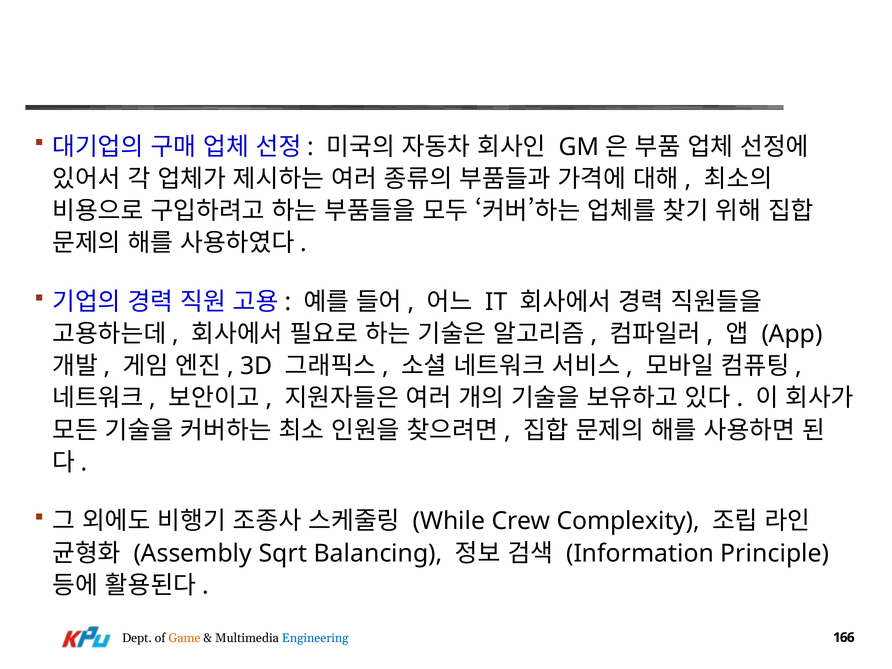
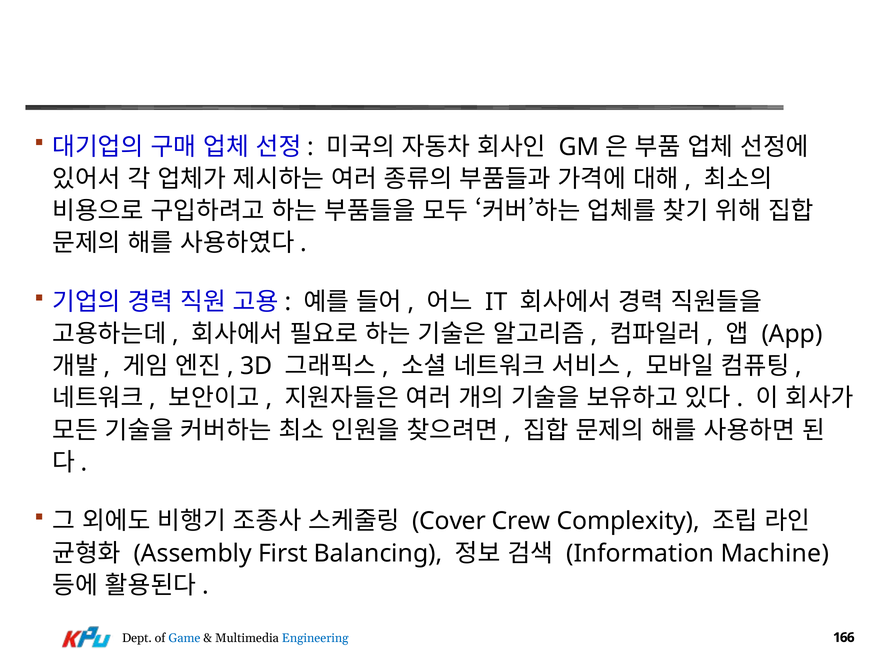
While: While -> Cover
Sqrt: Sqrt -> First
Principle: Principle -> Machine
Game colour: orange -> blue
